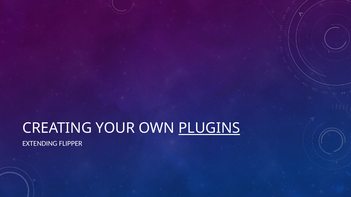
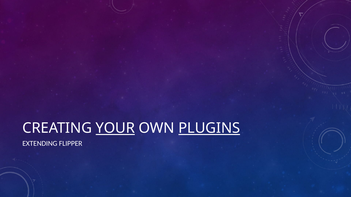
YOUR underline: none -> present
